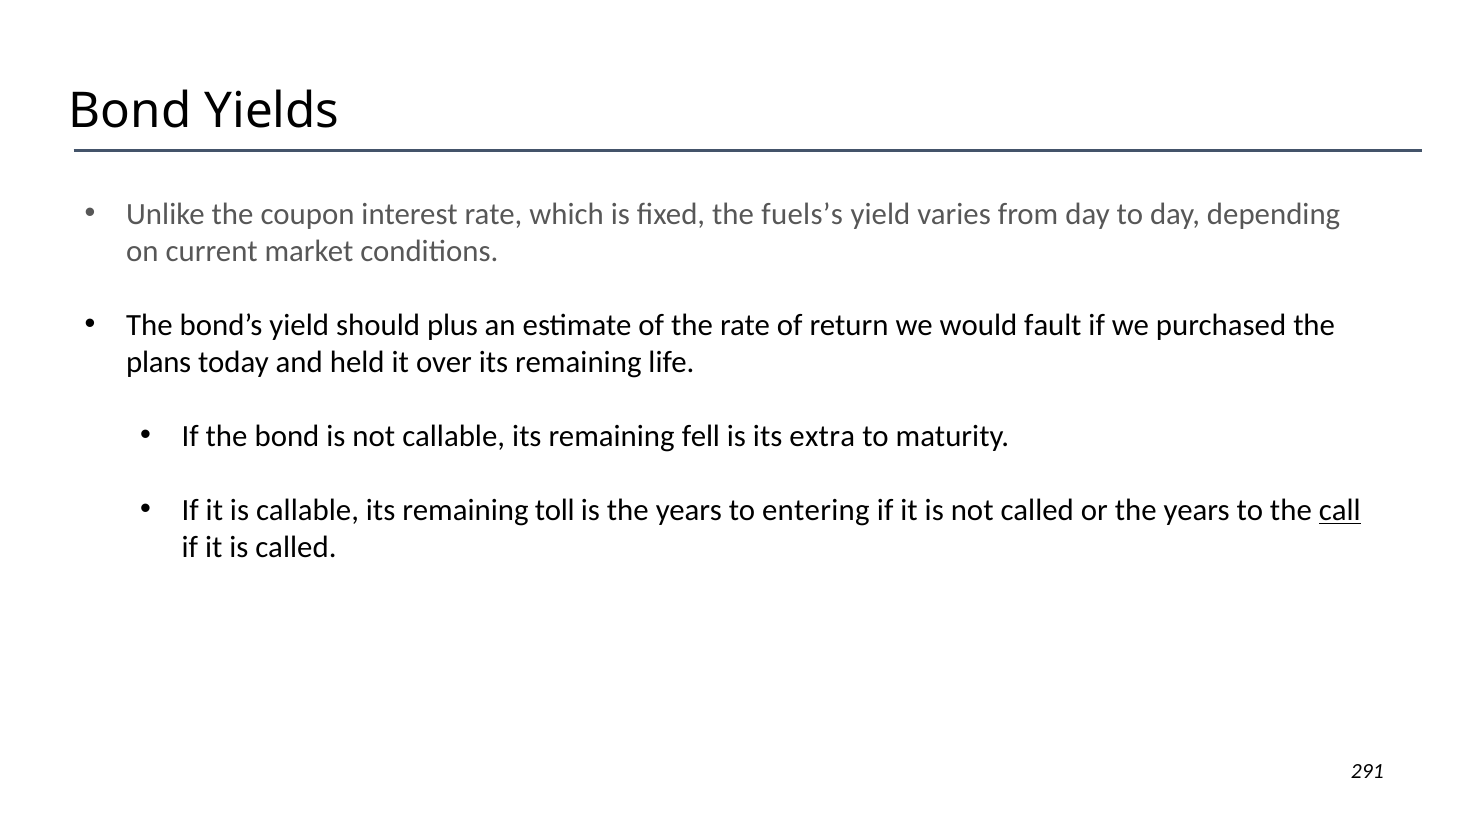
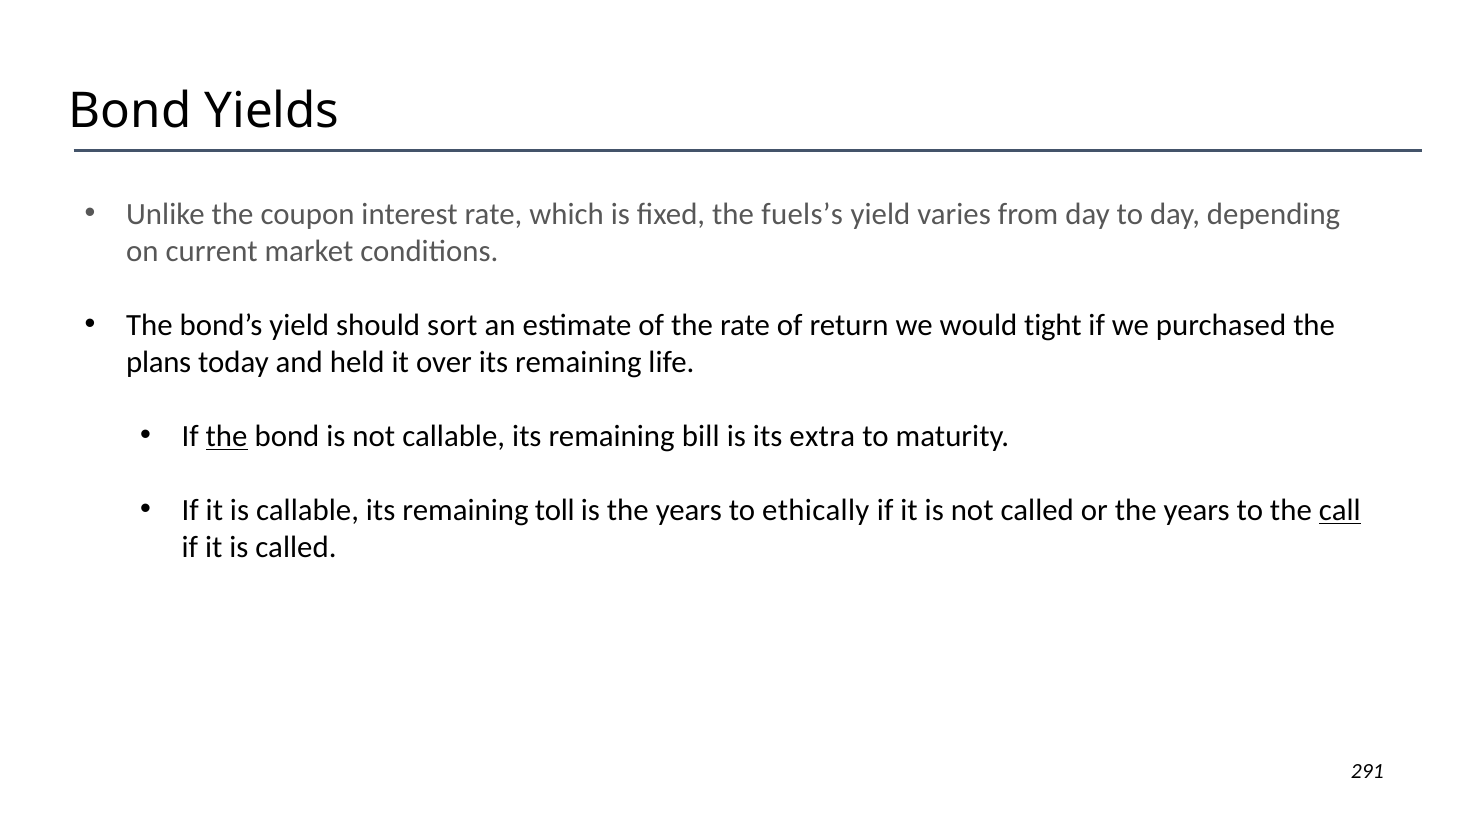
plus: plus -> sort
fault: fault -> tight
the at (227, 436) underline: none -> present
fell: fell -> bill
entering: entering -> ethically
